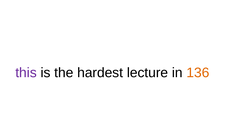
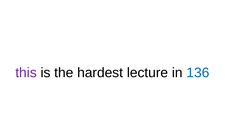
136 colour: orange -> blue
